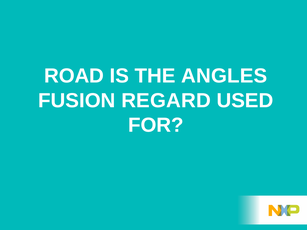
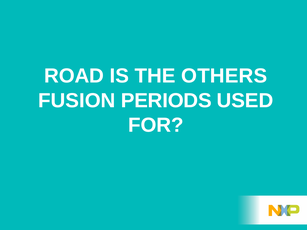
ANGLES: ANGLES -> OTHERS
REGARD: REGARD -> PERIODS
